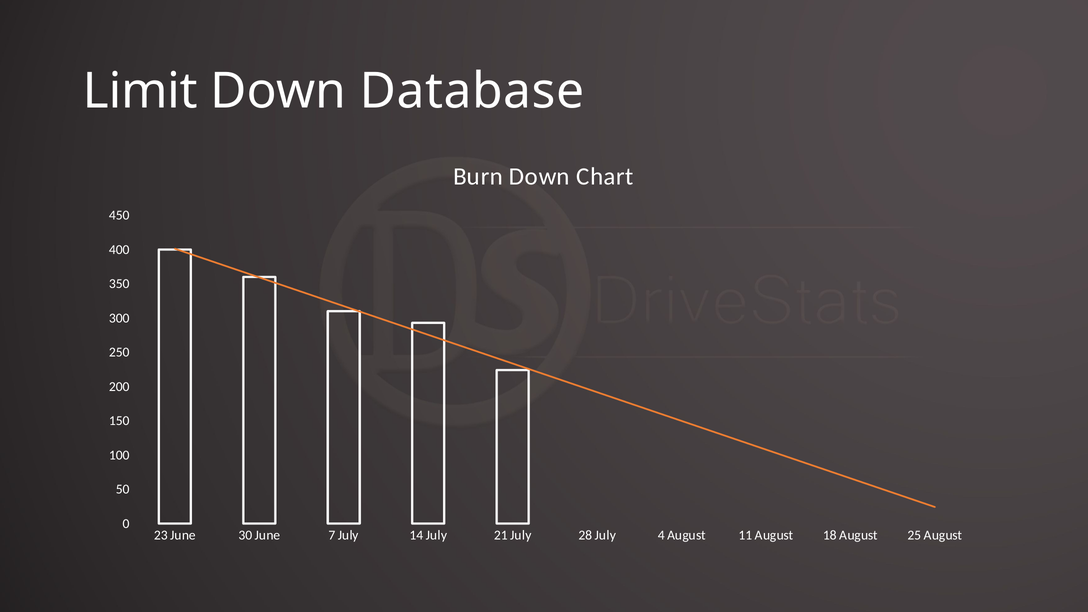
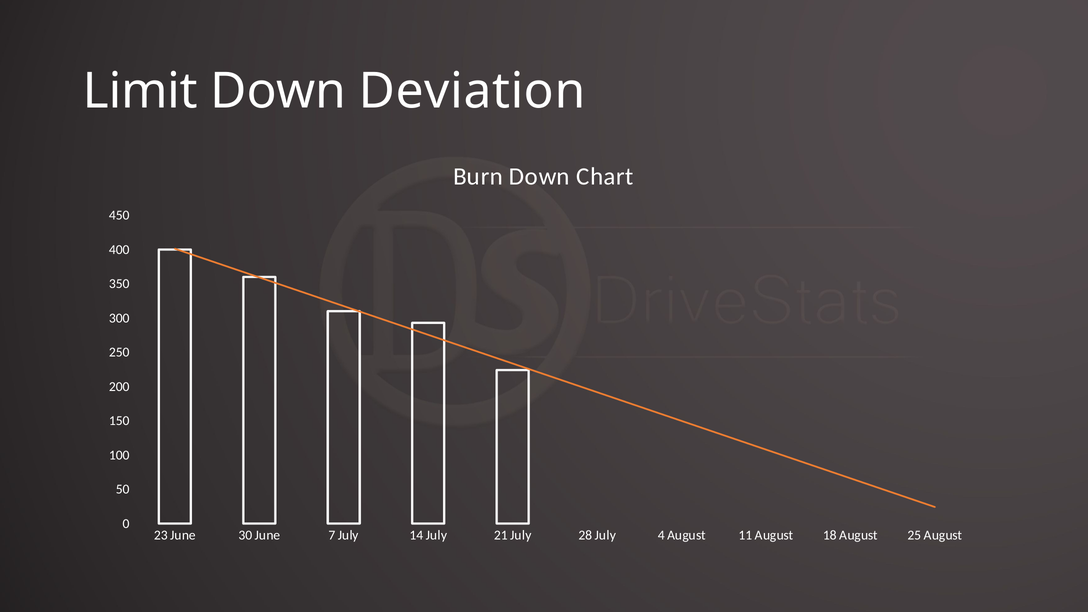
Database: Database -> Deviation
